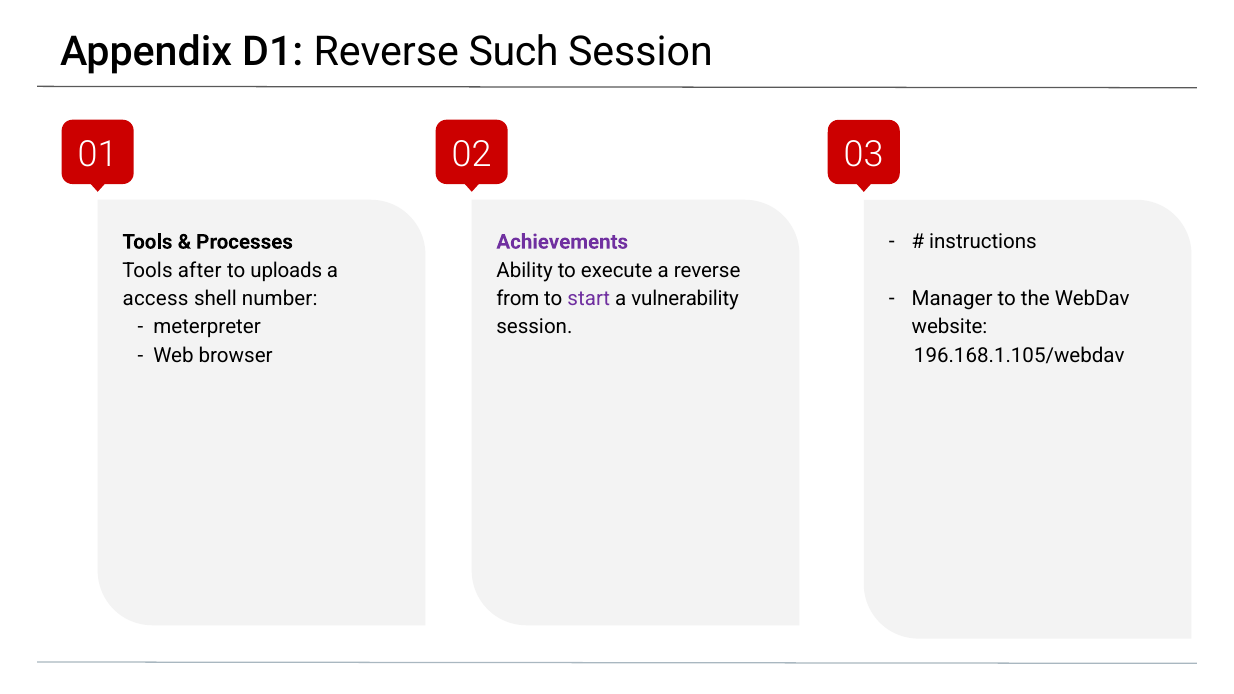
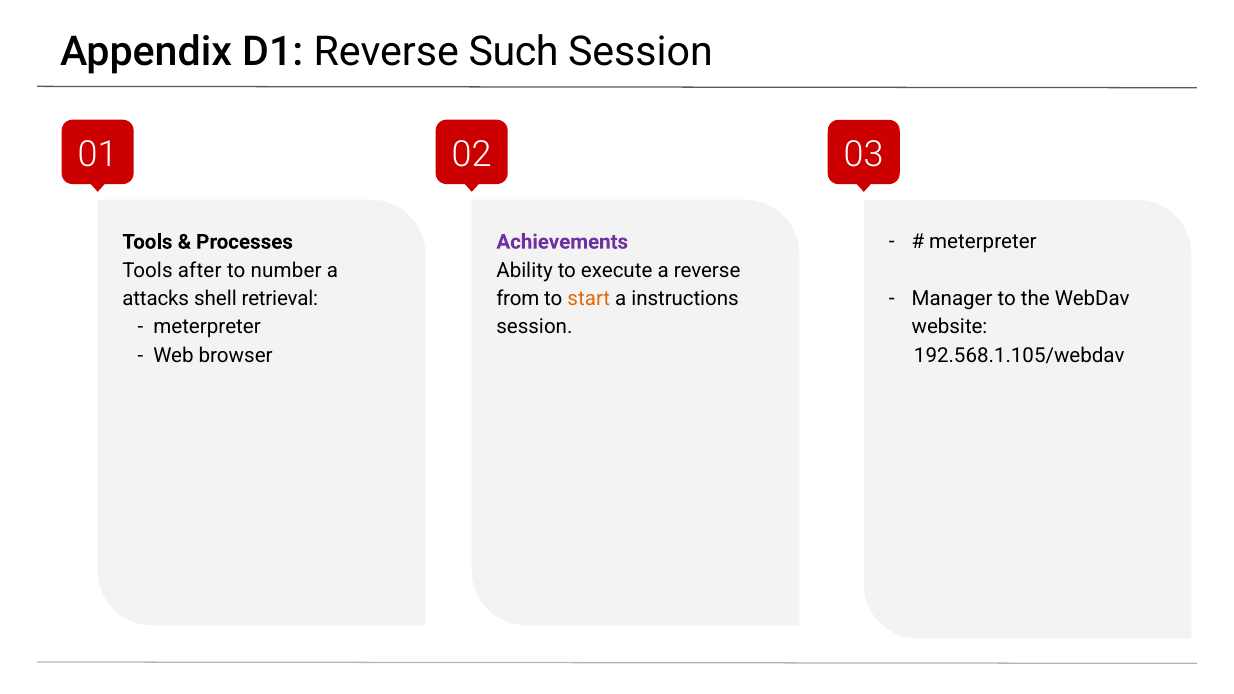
instructions at (983, 242): instructions -> meterpreter
uploads: uploads -> number
access: access -> attacks
number: number -> retrieval
start colour: purple -> orange
vulnerability: vulnerability -> instructions
196.168.1.105/webdav: 196.168.1.105/webdav -> 192.568.1.105/webdav
